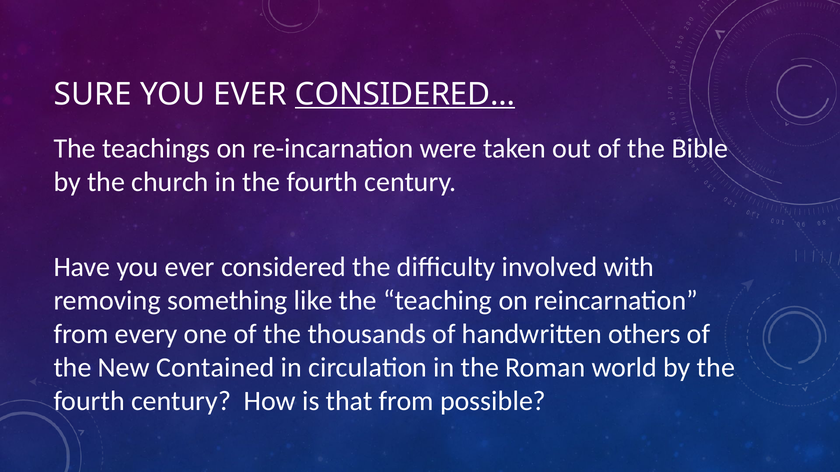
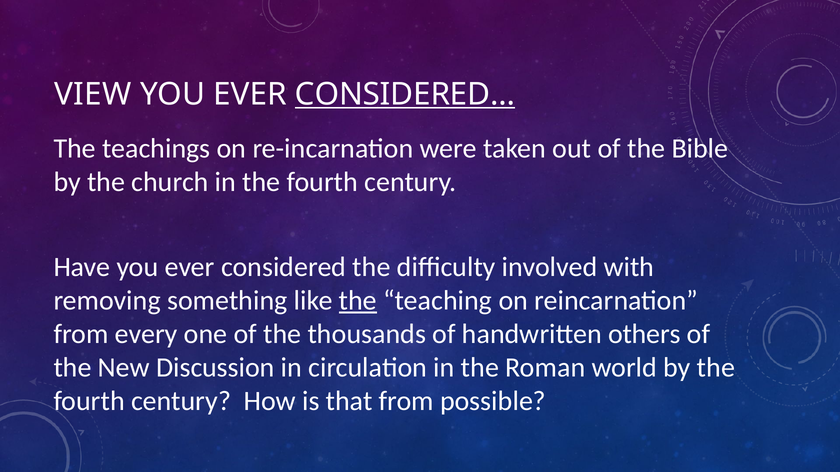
SURE: SURE -> VIEW
the at (358, 301) underline: none -> present
Contained: Contained -> Discussion
